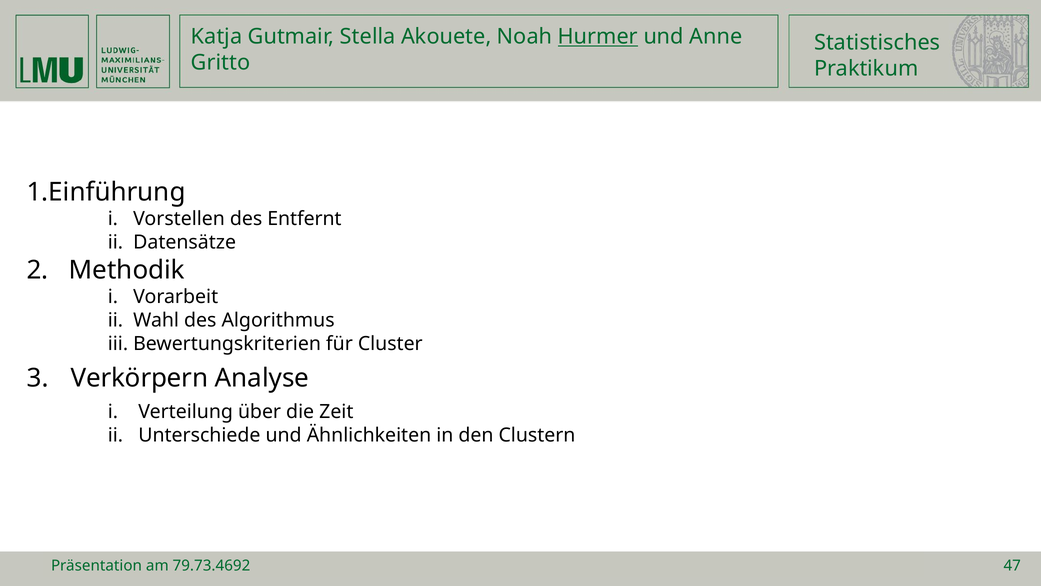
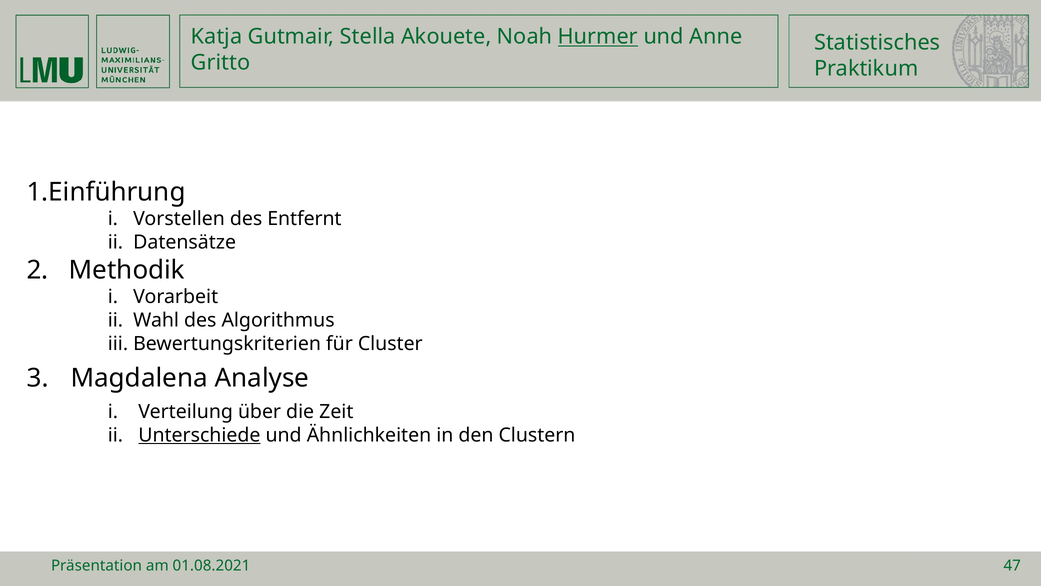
Verkörpern: Verkörpern -> Magdalena
Unterschiede underline: none -> present
79.73.4692: 79.73.4692 -> 01.08.2021
